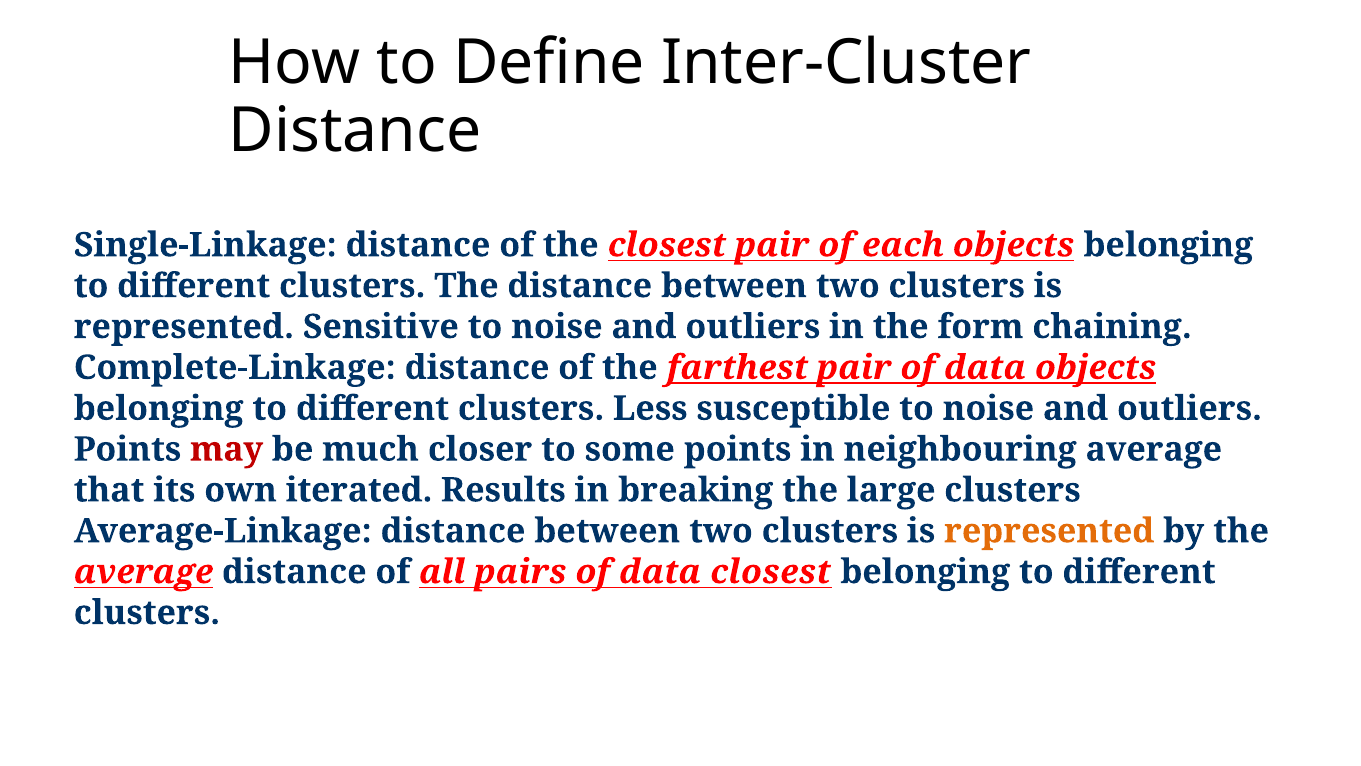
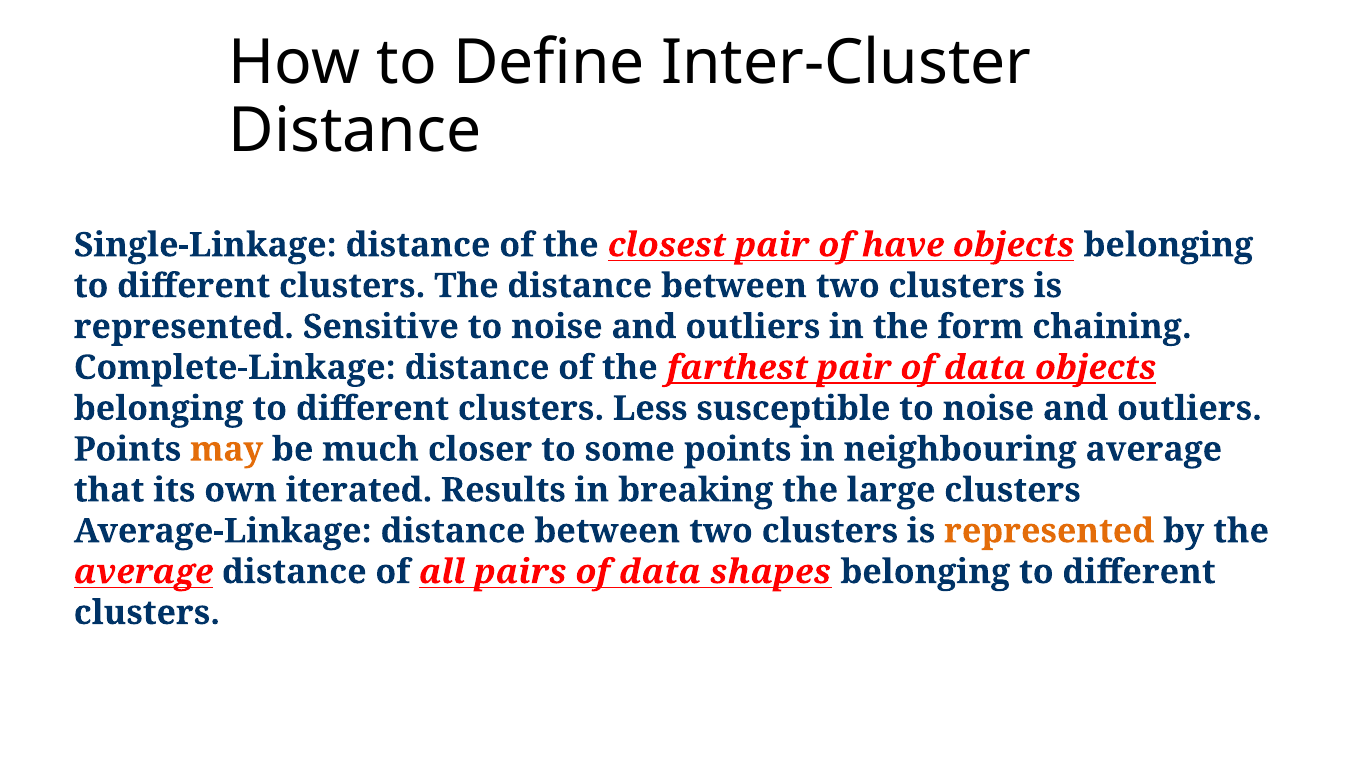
each: each -> have
may colour: red -> orange
data closest: closest -> shapes
